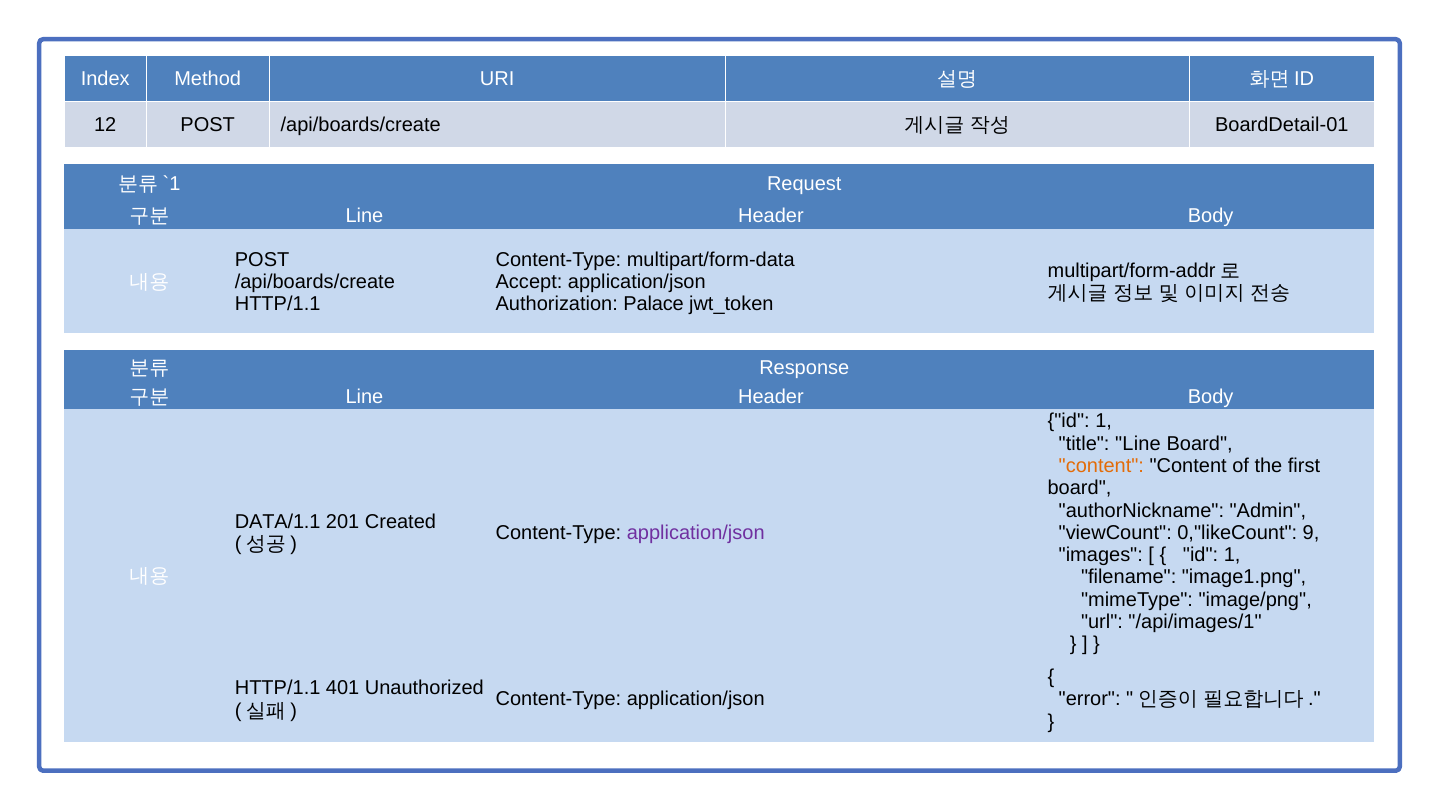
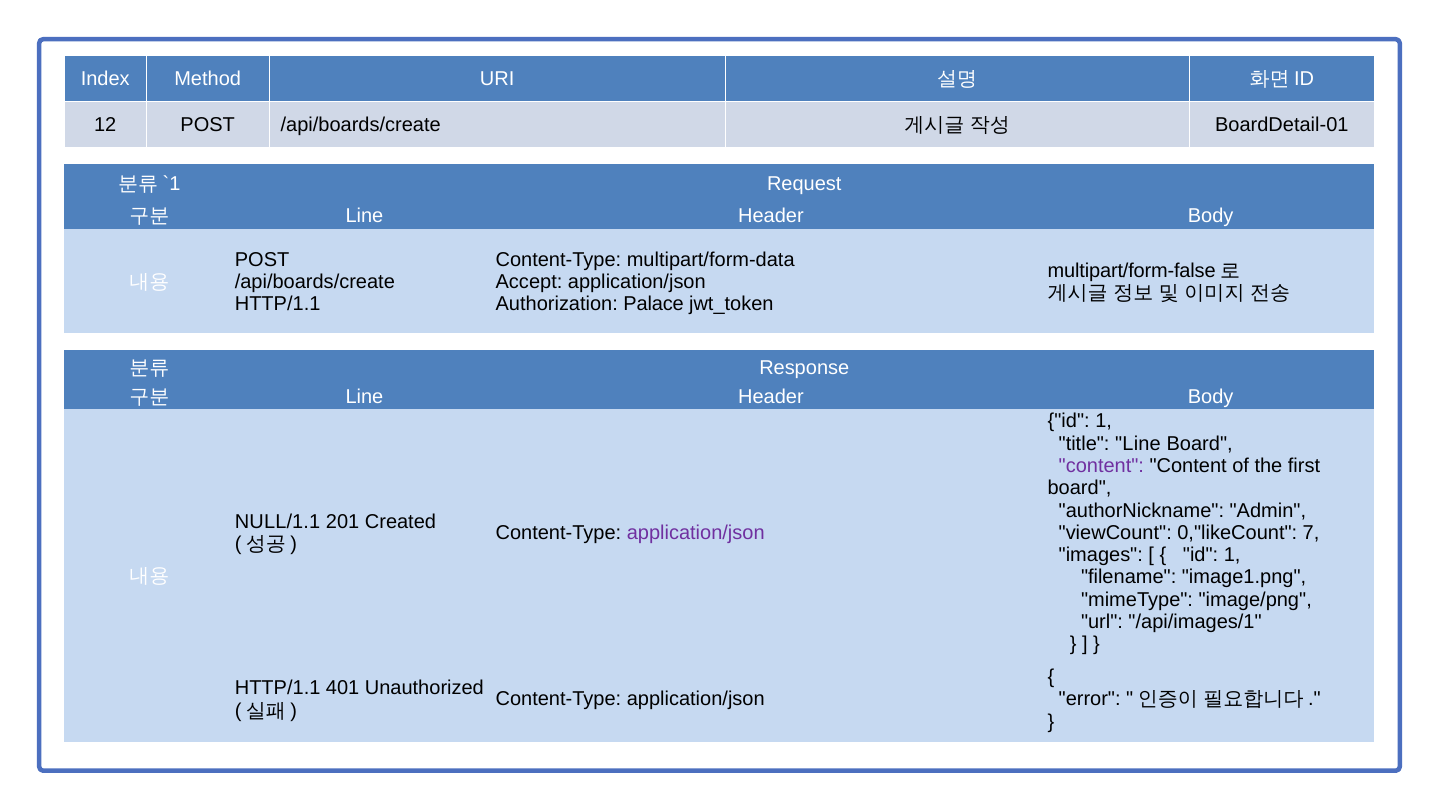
multipart/form-addr: multipart/form-addr -> multipart/form-false
content at (1101, 465) colour: orange -> purple
DATA/1.1: DATA/1.1 -> NULL/1.1
9: 9 -> 7
